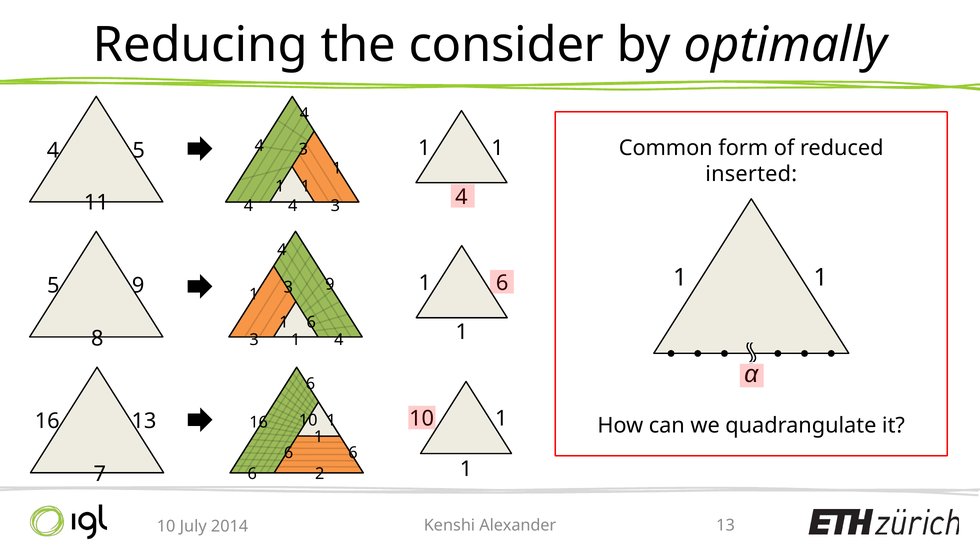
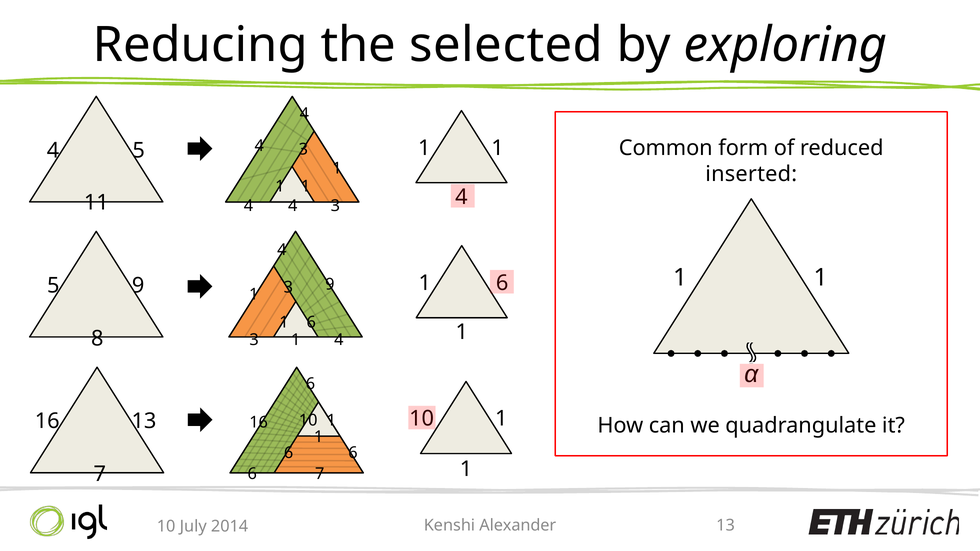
consider: consider -> selected
optimally: optimally -> exploring
6 2: 2 -> 7
